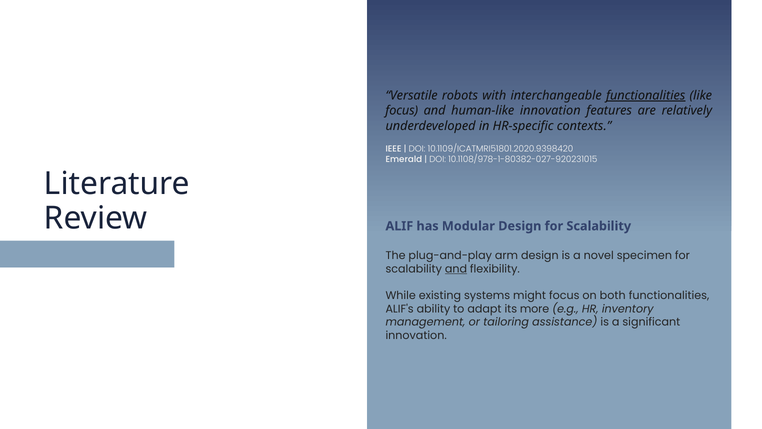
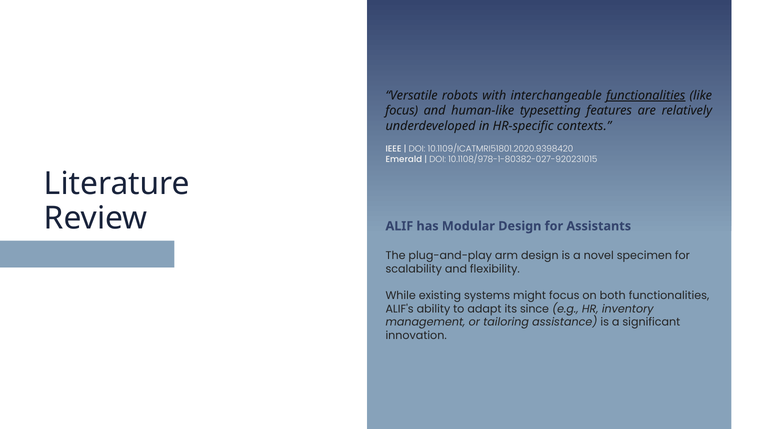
human-like innovation: innovation -> typesetting
Design for Scalability: Scalability -> Assistants
and at (456, 269) underline: present -> none
more: more -> since
